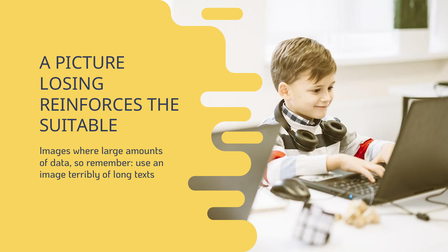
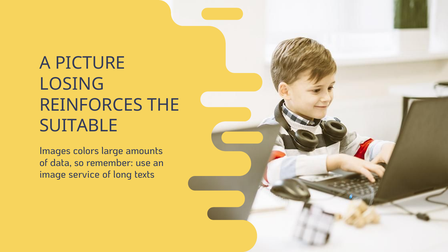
where: where -> colors
terribly: terribly -> service
